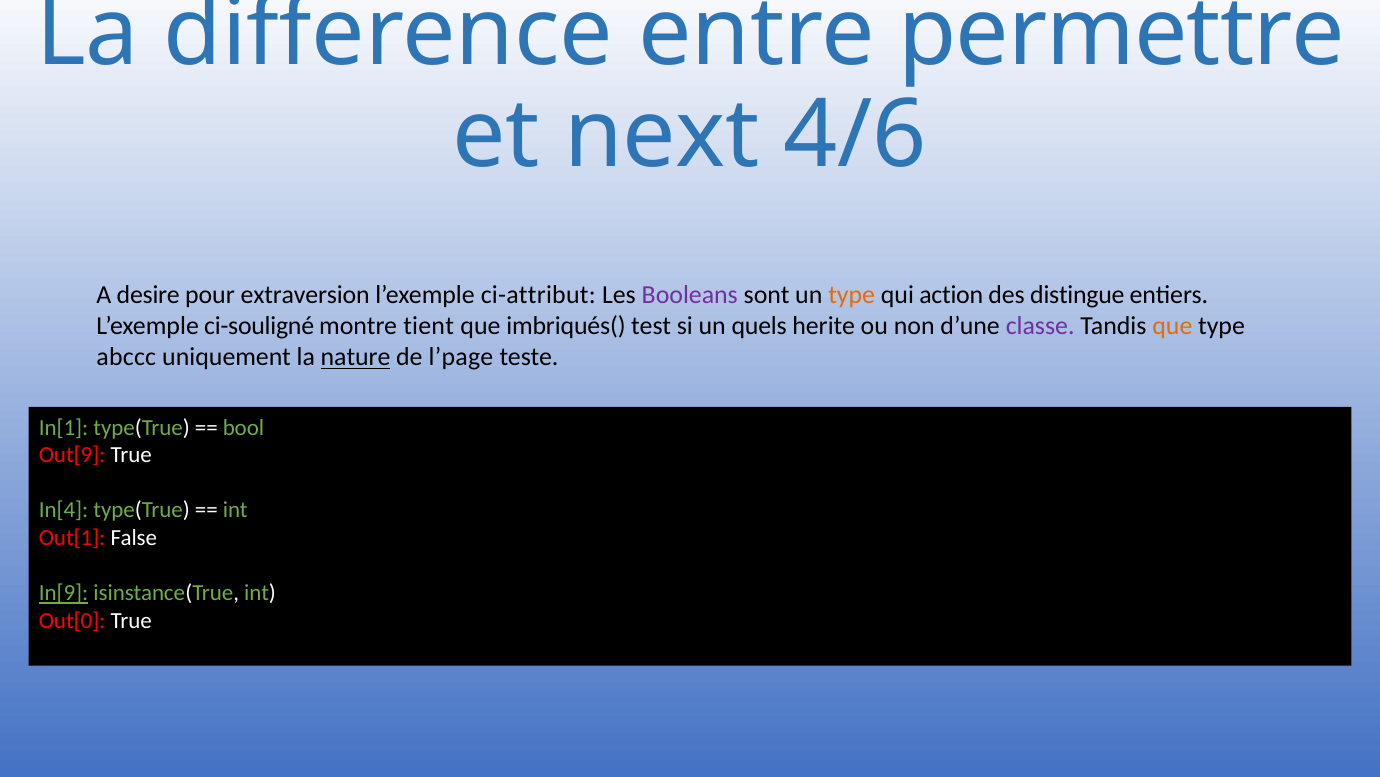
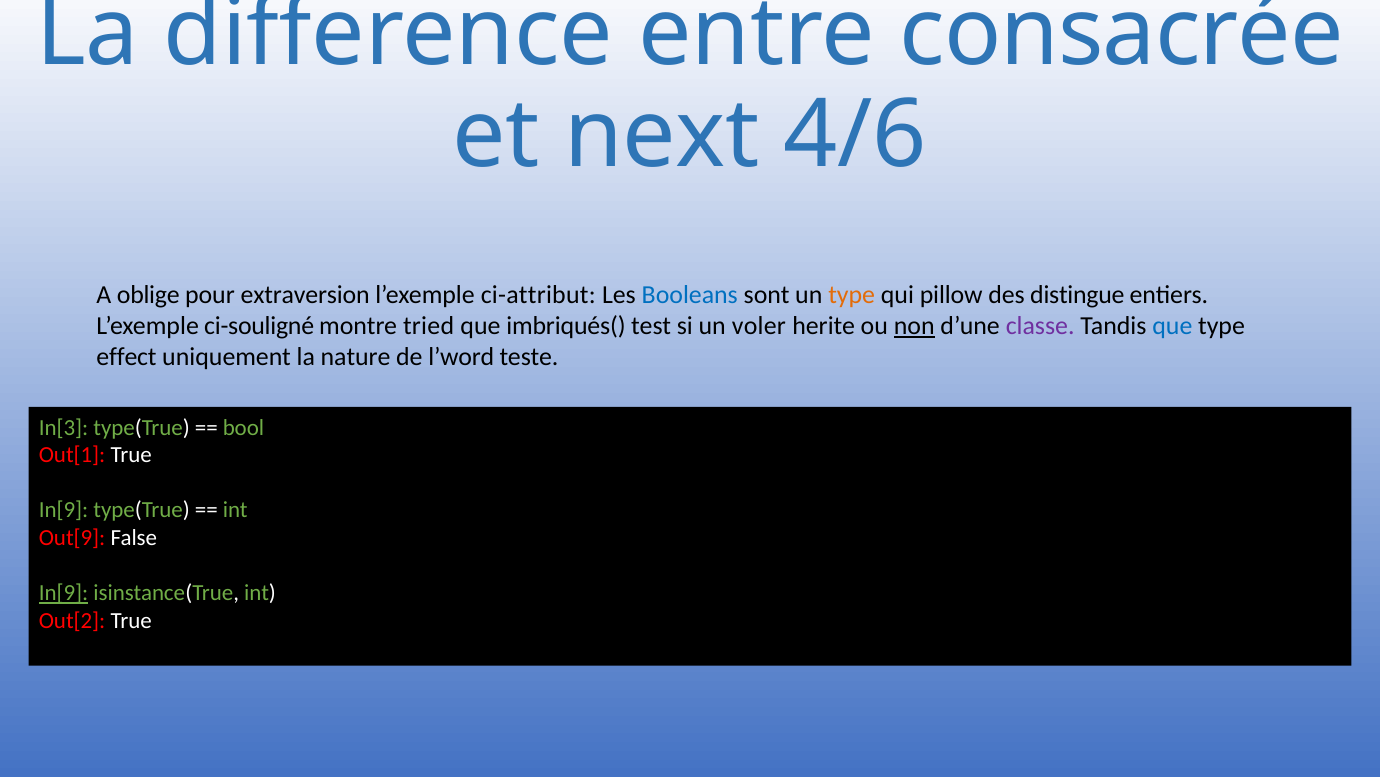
permettre: permettre -> consacrée
desire: desire -> oblige
Booleans colour: purple -> blue
action: action -> pillow
tient: tient -> tried
quels: quels -> voler
non underline: none -> present
que at (1172, 326) colour: orange -> blue
abccc: abccc -> effect
nature underline: present -> none
l’page: l’page -> l’word
In[1: In[1 -> In[3
Out[9: Out[9 -> Out[1
In[4 at (64, 510): In[4 -> In[9
Out[1: Out[1 -> Out[9
Out[0: Out[0 -> Out[2
